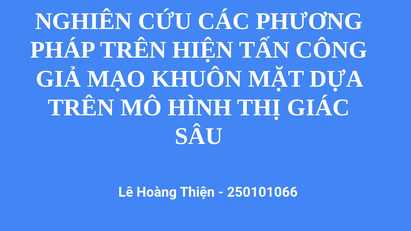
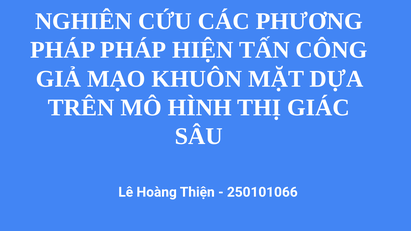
PHÁP TRÊN: TRÊN -> PHÁP
